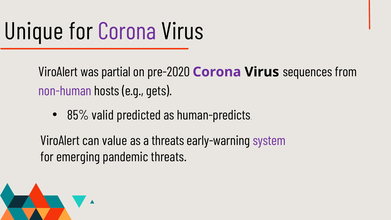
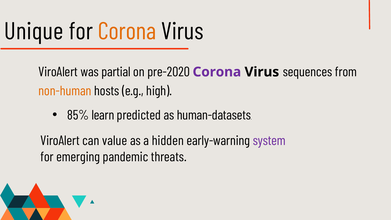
Corona at (127, 31) colour: purple -> orange
non-human colour: purple -> orange
gets: gets -> high
valid: valid -> learn
human-predicts: human-predicts -> human-datasets
a threats: threats -> hidden
